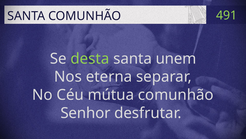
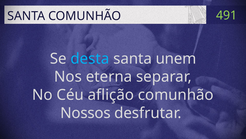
desta colour: light green -> light blue
mútua: mútua -> aflição
Senhor: Senhor -> Nossos
